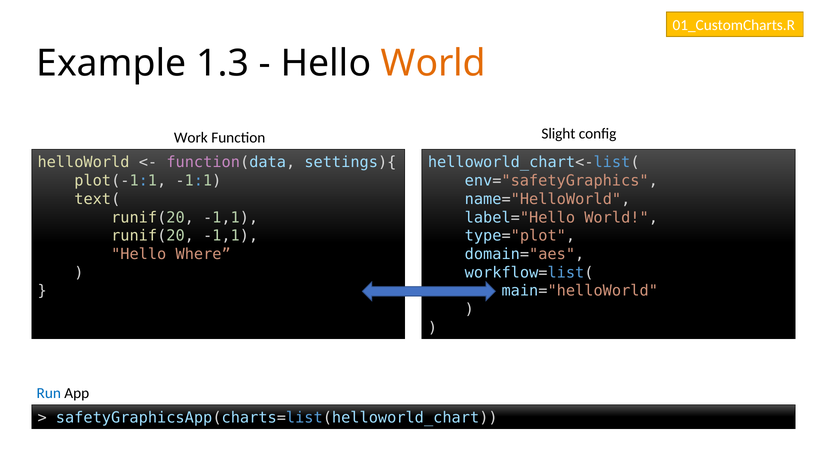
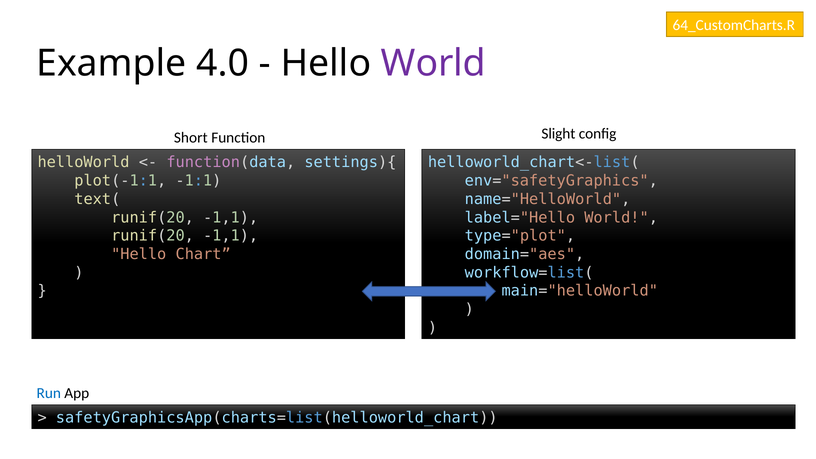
01_CustomCharts.R: 01_CustomCharts.R -> 64_CustomCharts.R
1.3: 1.3 -> 4.0
World at (433, 64) colour: orange -> purple
Work: Work -> Short
Where: Where -> Chart
